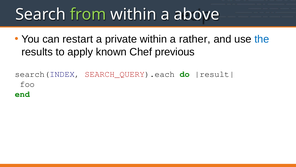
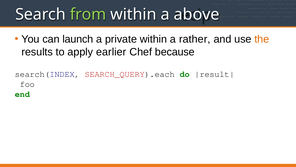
restart: restart -> launch
the colour: blue -> orange
known: known -> earlier
previous: previous -> because
